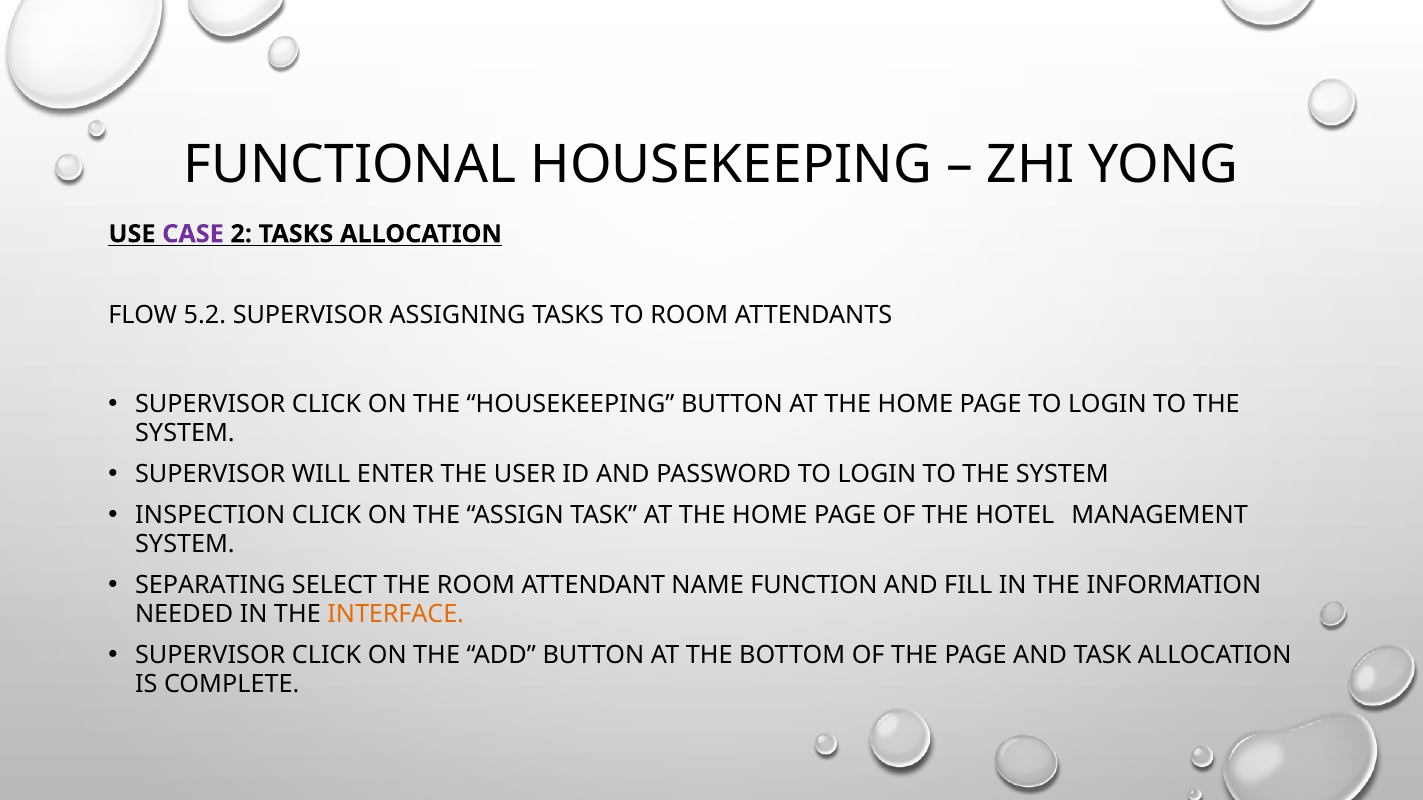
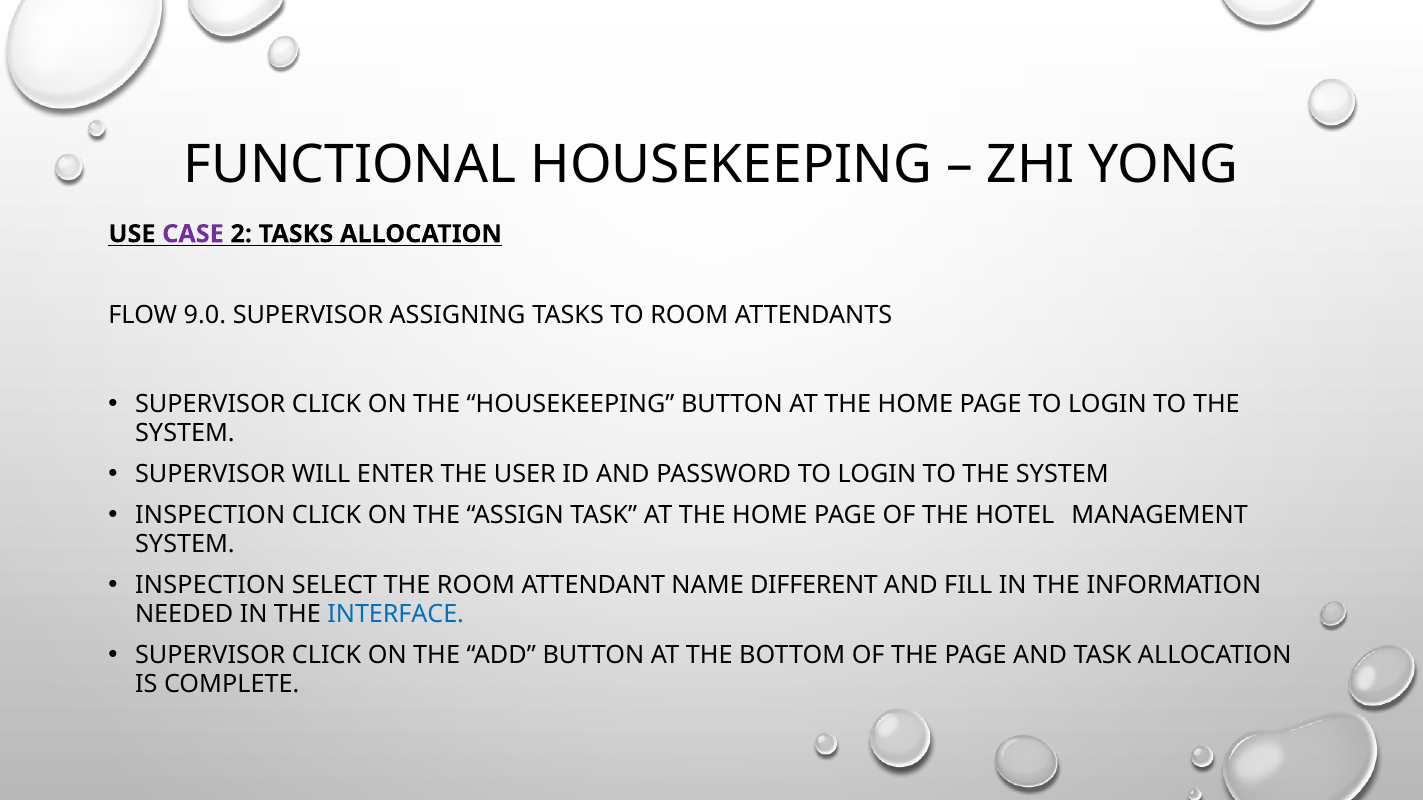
5.2: 5.2 -> 9.0
SEPARATING at (210, 586): SEPARATING -> INSPECTION
FUNCTION: FUNCTION -> DIFFERENT
INTERFACE colour: orange -> blue
